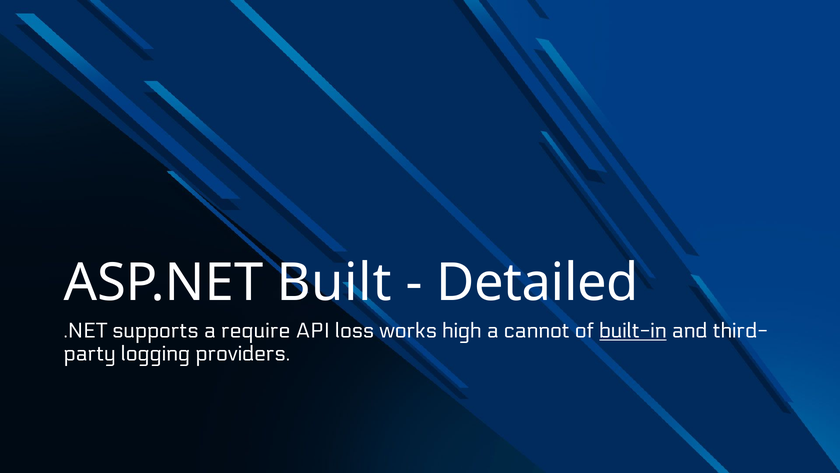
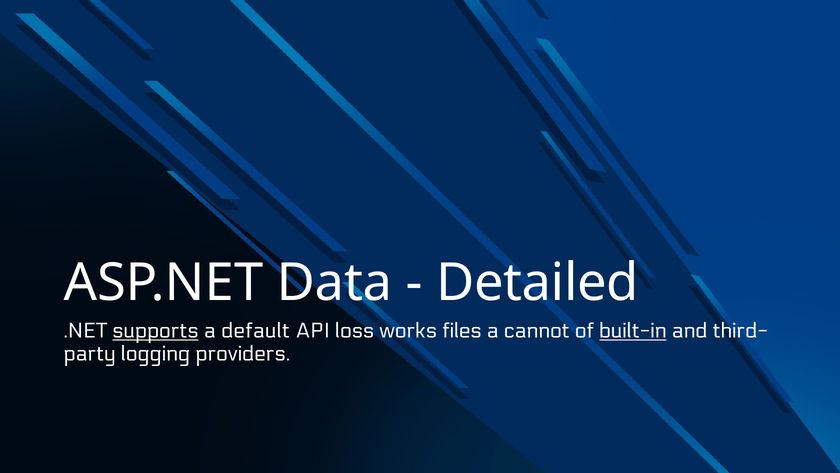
Built: Built -> Data
supports underline: none -> present
require: require -> default
high: high -> files
